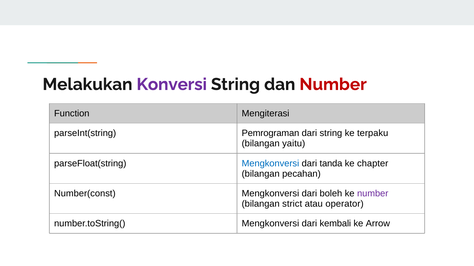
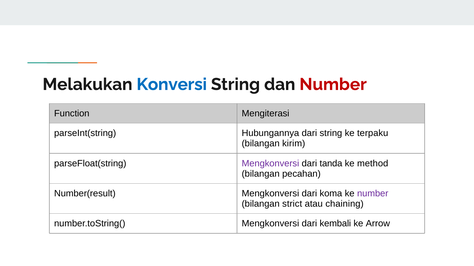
Konversi colour: purple -> blue
Pemrograman: Pemrograman -> Hubungannya
yaitu: yaitu -> kirim
Mengkonversi at (270, 164) colour: blue -> purple
chapter: chapter -> method
Number(const: Number(const -> Number(result
boleh: boleh -> koma
operator: operator -> chaining
